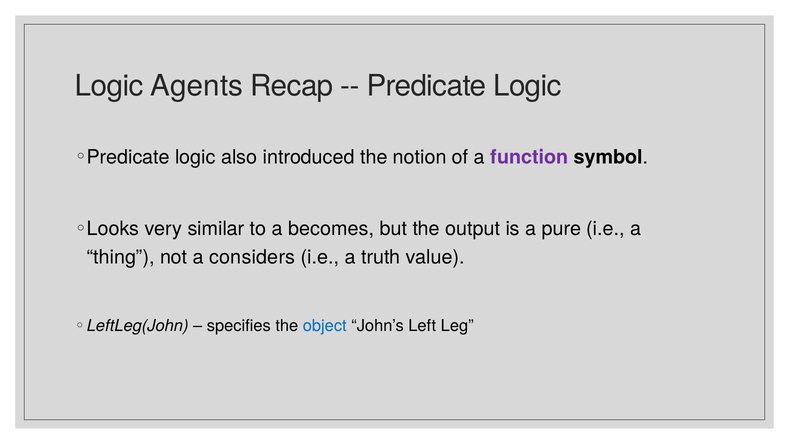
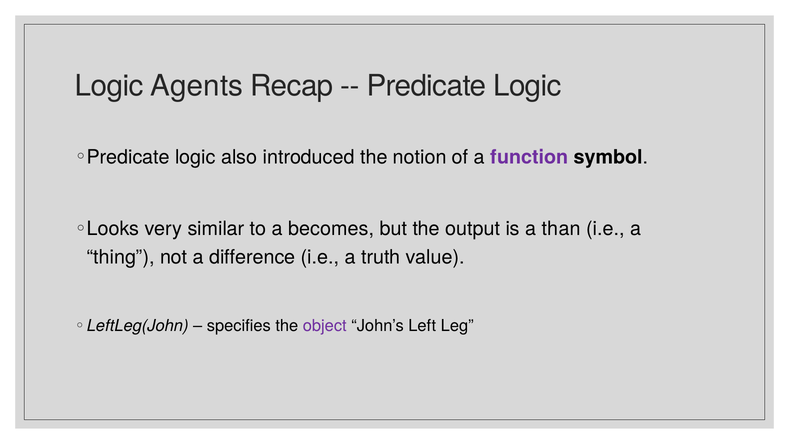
pure: pure -> than
considers: considers -> difference
object colour: blue -> purple
